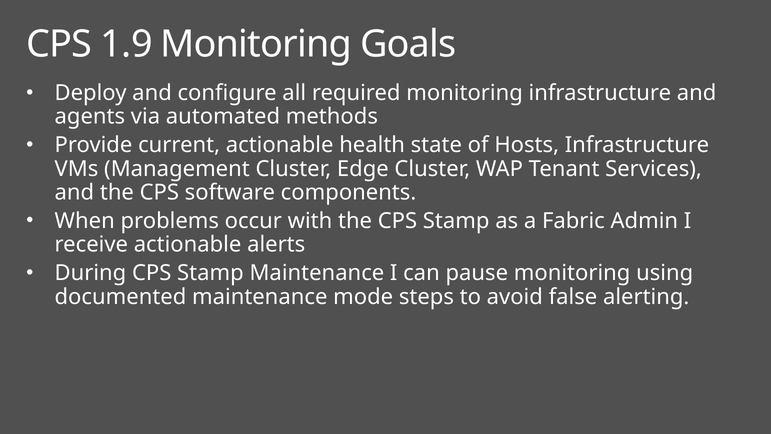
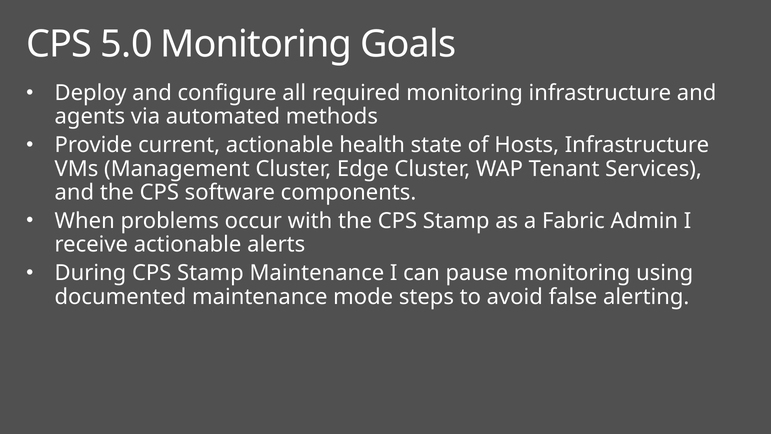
1.9: 1.9 -> 5.0
